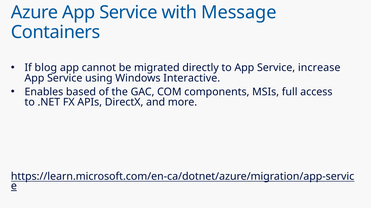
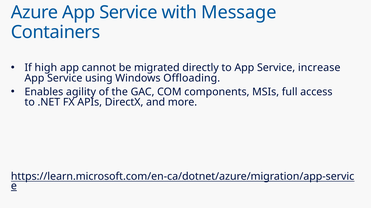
blog: blog -> high
Interactive: Interactive -> Offloading
based: based -> agility
